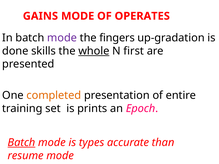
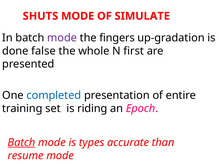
GAINS: GAINS -> SHUTS
OPERATES: OPERATES -> SIMULATE
skills: skills -> false
whole underline: present -> none
completed colour: orange -> blue
prints: prints -> riding
